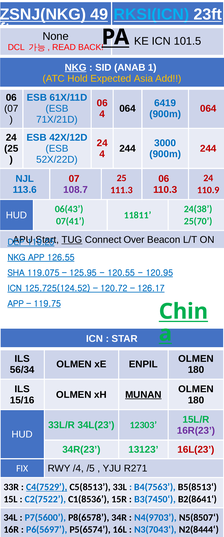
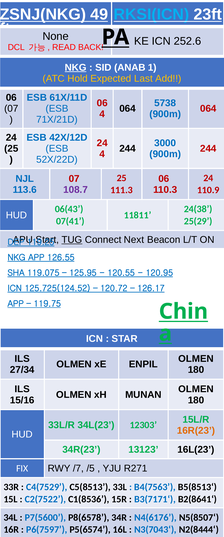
101.5: 101.5 -> 252.6
Asia: Asia -> Last
6419: 6419 -> 5738
25(70: 25(70 -> 25(29
Over: Over -> Next
56/34: 56/34 -> 27/34
MUNAN underline: present -> none
16R(23 colour: purple -> orange
16L(23 colour: red -> black
/4: /4 -> /7
C4(7529 underline: present -> none
B3(7450‘: B3(7450‘ -> B3(7171‘
N4(9703: N4(9703 -> N4(6176
P6(5697: P6(5697 -> P6(7597
